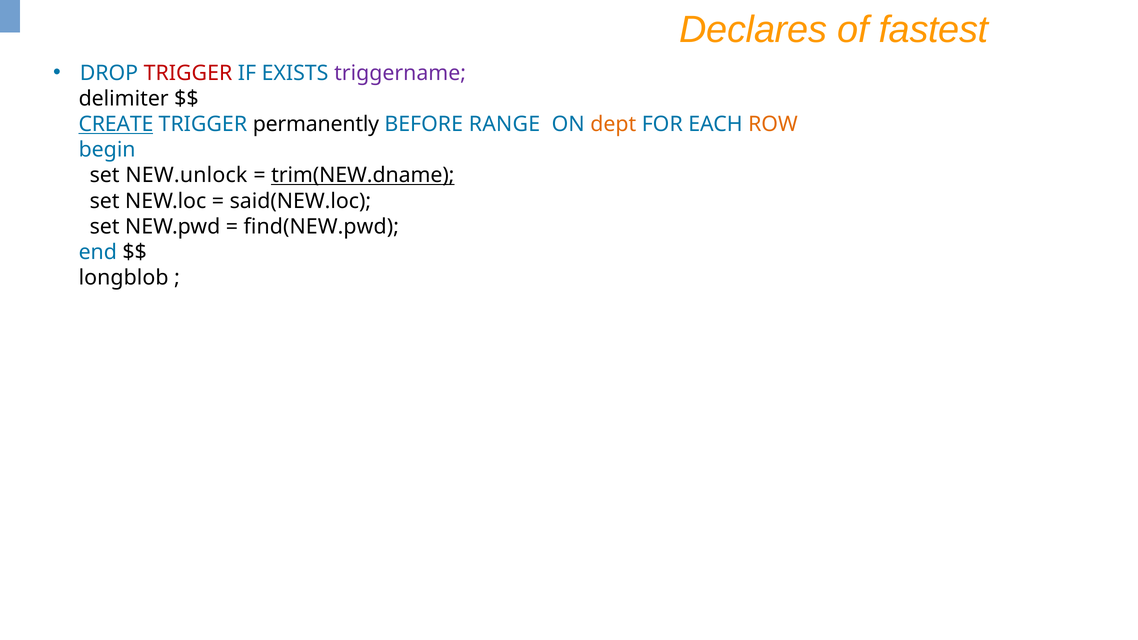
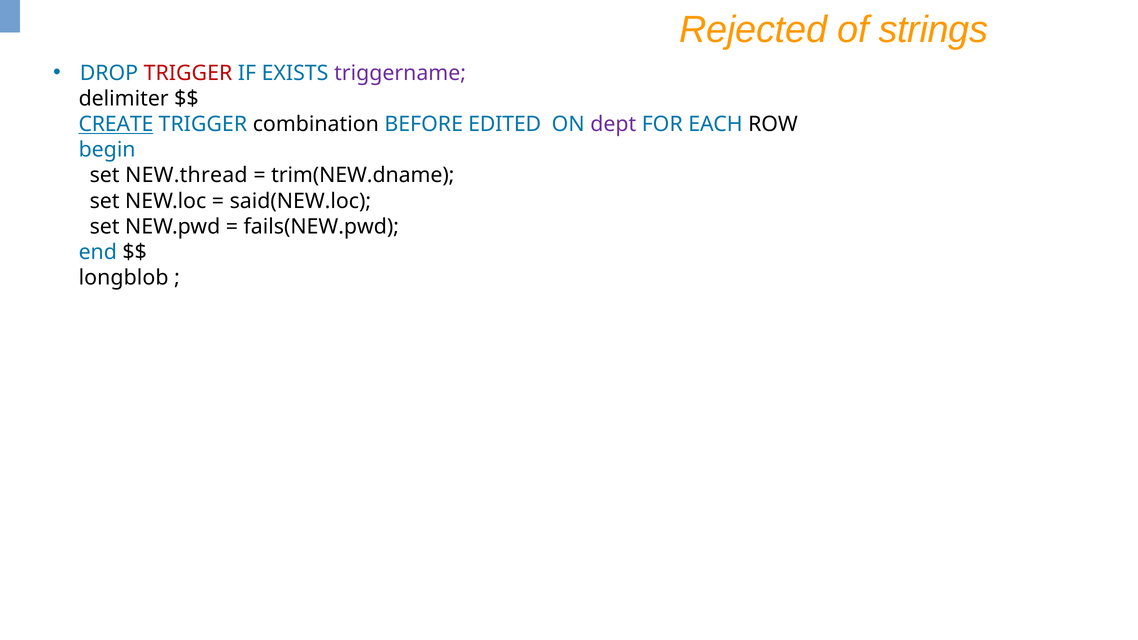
Declares: Declares -> Rejected
fastest: fastest -> strings
permanently: permanently -> combination
RANGE: RANGE -> EDITED
dept colour: orange -> purple
ROW colour: orange -> black
NEW.unlock: NEW.unlock -> NEW.thread
trim(NEW.dname underline: present -> none
find(NEW.pwd: find(NEW.pwd -> fails(NEW.pwd
